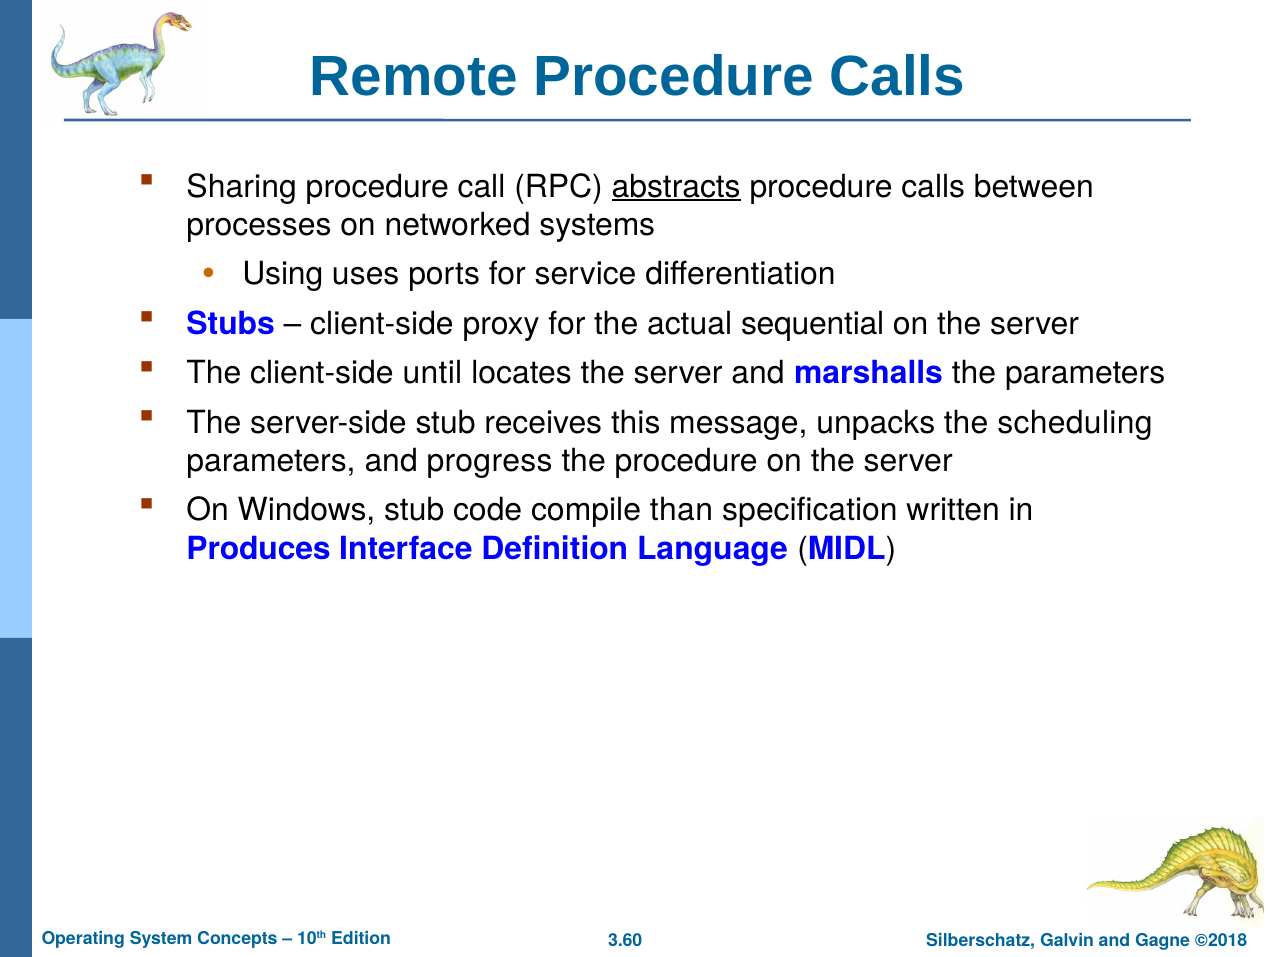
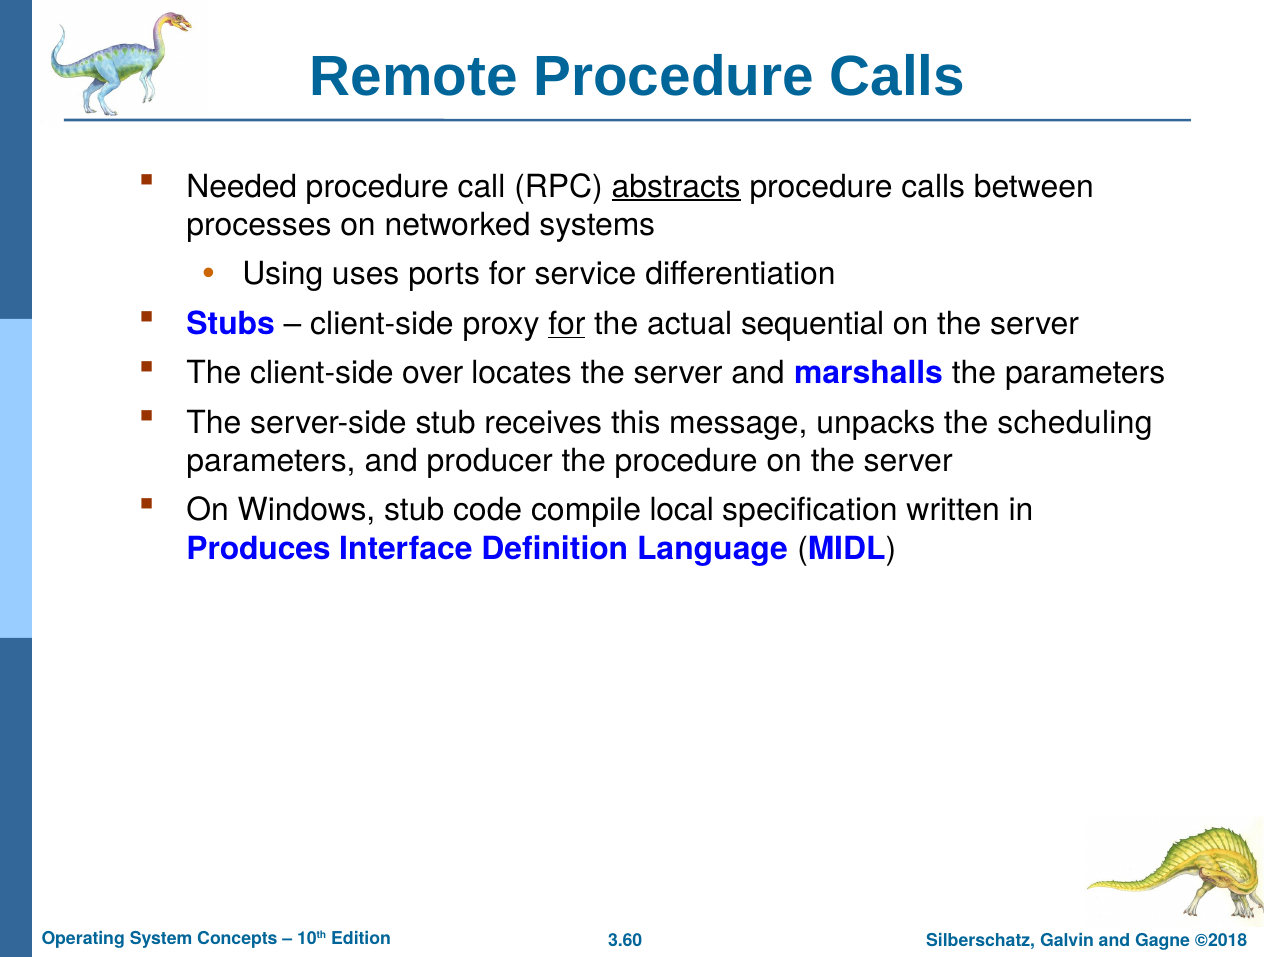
Sharing: Sharing -> Needed
for at (567, 324) underline: none -> present
until: until -> over
progress: progress -> producer
than: than -> local
